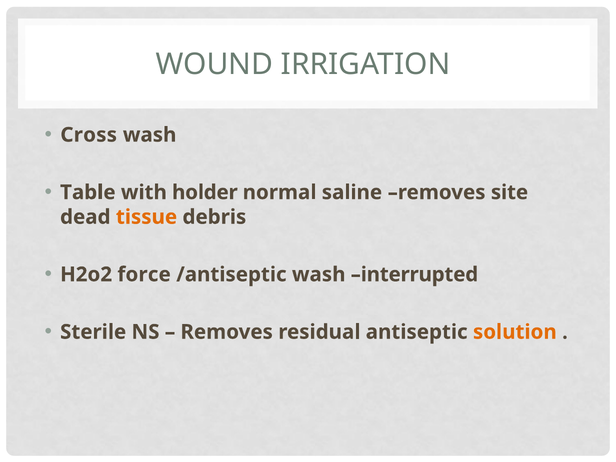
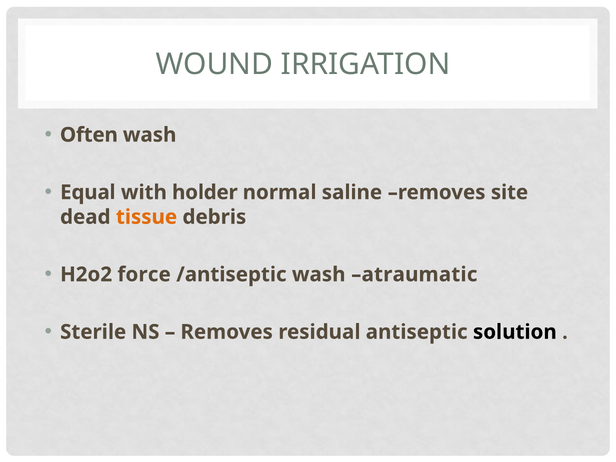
Cross: Cross -> Often
Table: Table -> Equal
interrupted: interrupted -> atraumatic
solution colour: orange -> black
